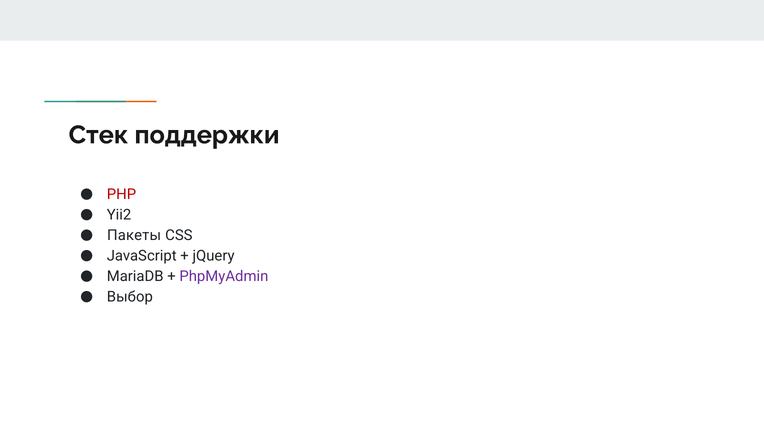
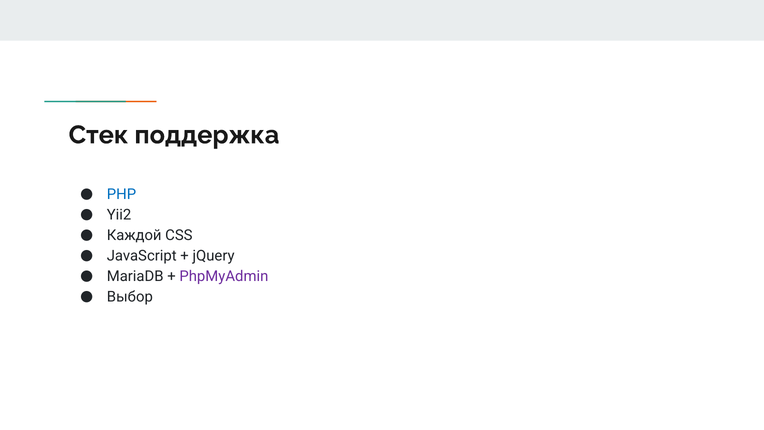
поддержки: поддержки -> поддержка
PHP colour: red -> blue
Пакеты: Пакеты -> Каждой
